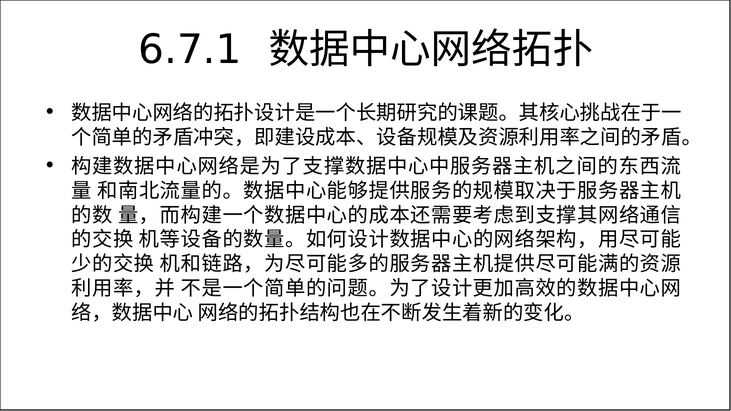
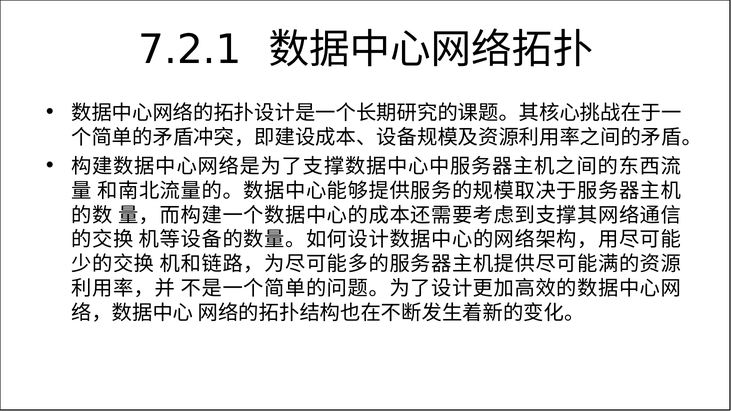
6.7.1: 6.7.1 -> 7.2.1
